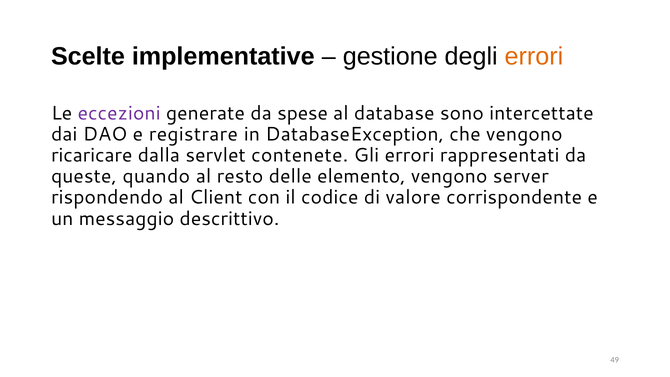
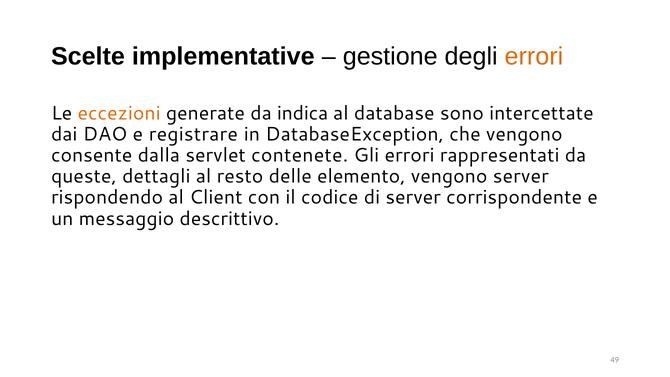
eccezioni colour: purple -> orange
spese: spese -> indica
ricaricare: ricaricare -> consente
quando: quando -> dettagli
di valore: valore -> server
